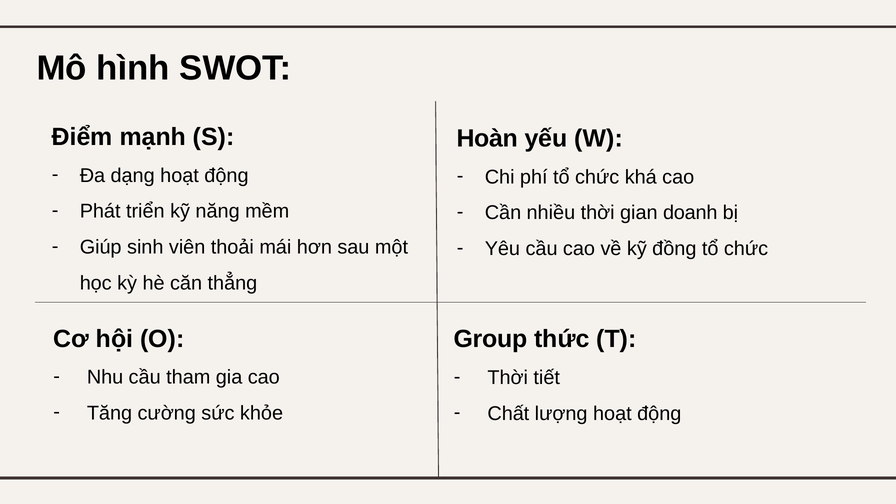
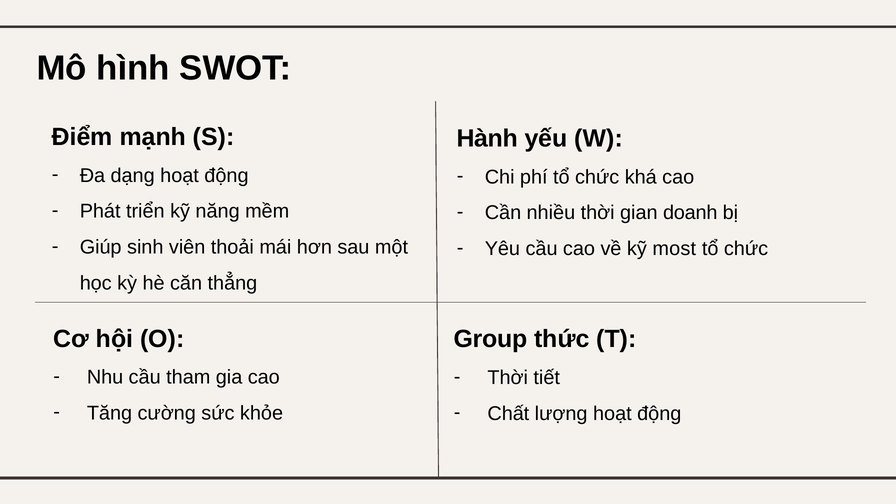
Hoàn: Hoàn -> Hành
đồng: đồng -> most
